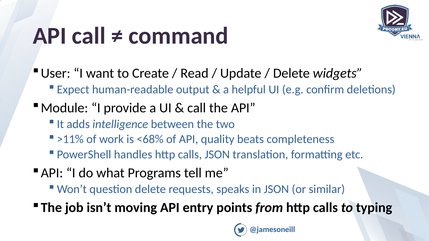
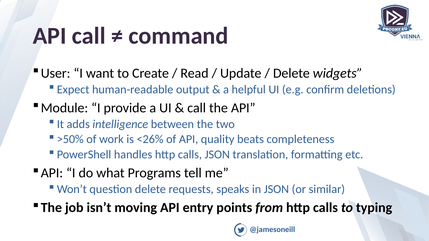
>11%: >11% -> >50%
<68%: <68% -> <26%
